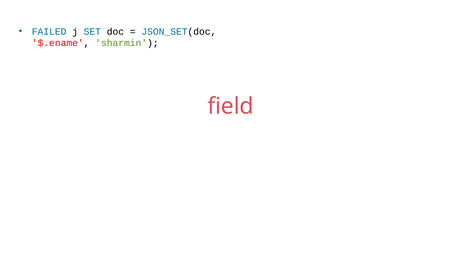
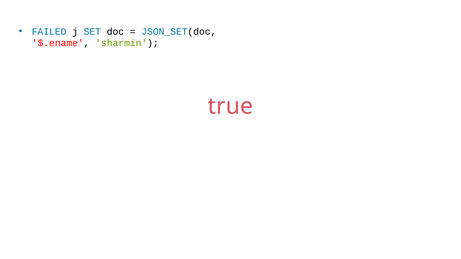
field: field -> true
